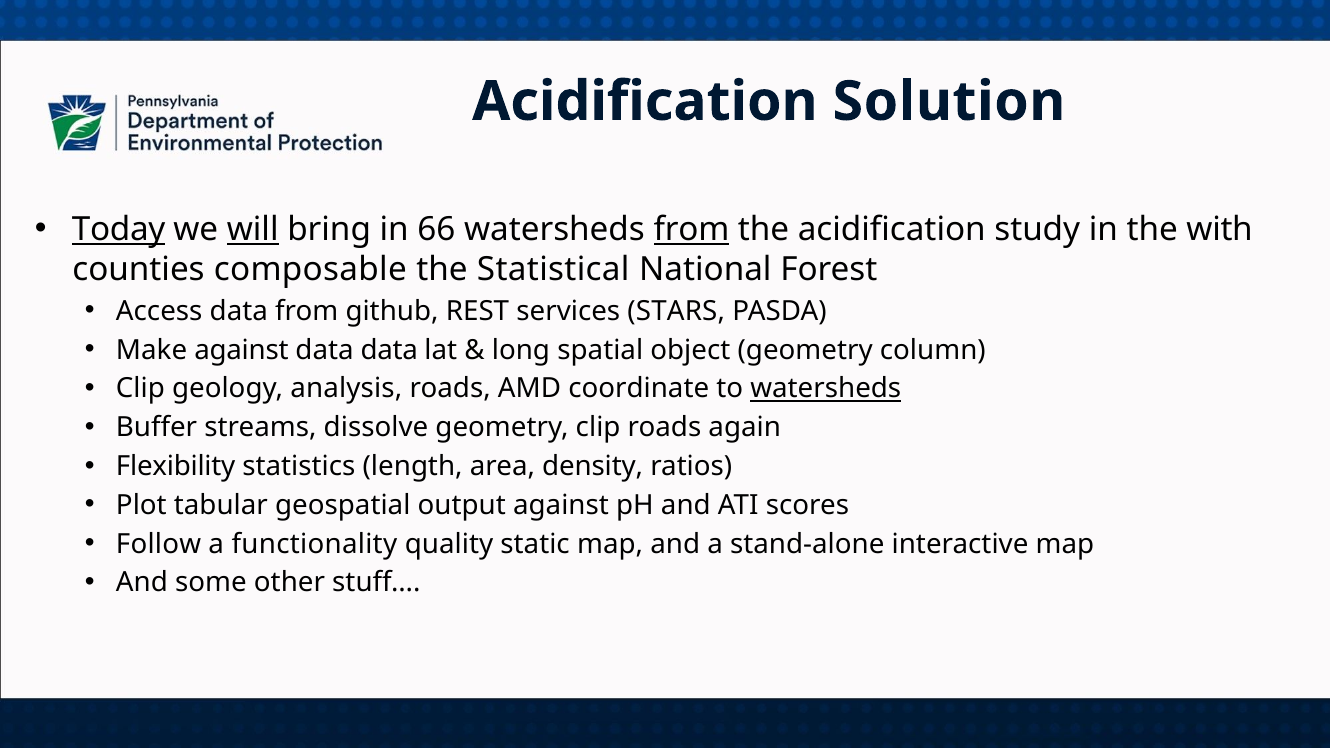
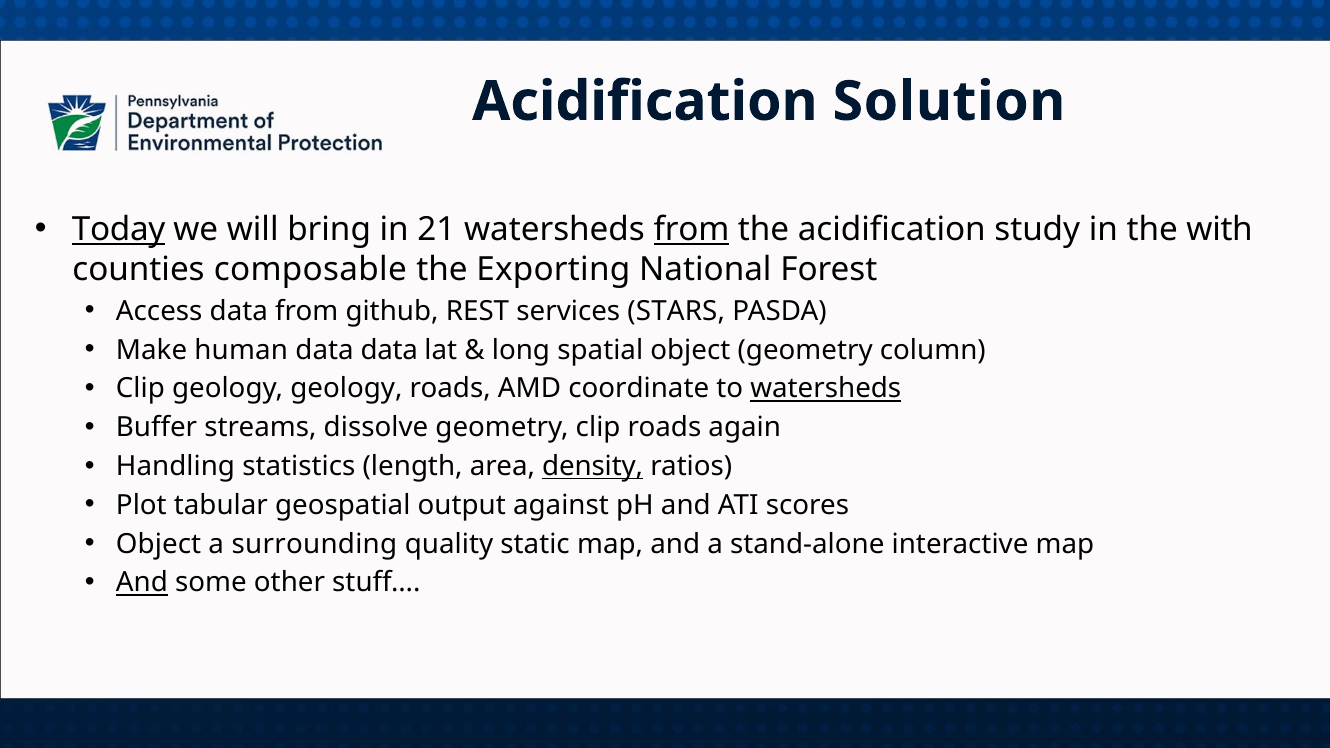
will underline: present -> none
66: 66 -> 21
Statistical: Statistical -> Exporting
Make against: against -> human
geology analysis: analysis -> geology
Flexibility: Flexibility -> Handling
density underline: none -> present
Follow at (159, 544): Follow -> Object
functionality: functionality -> surrounding
And at (142, 583) underline: none -> present
